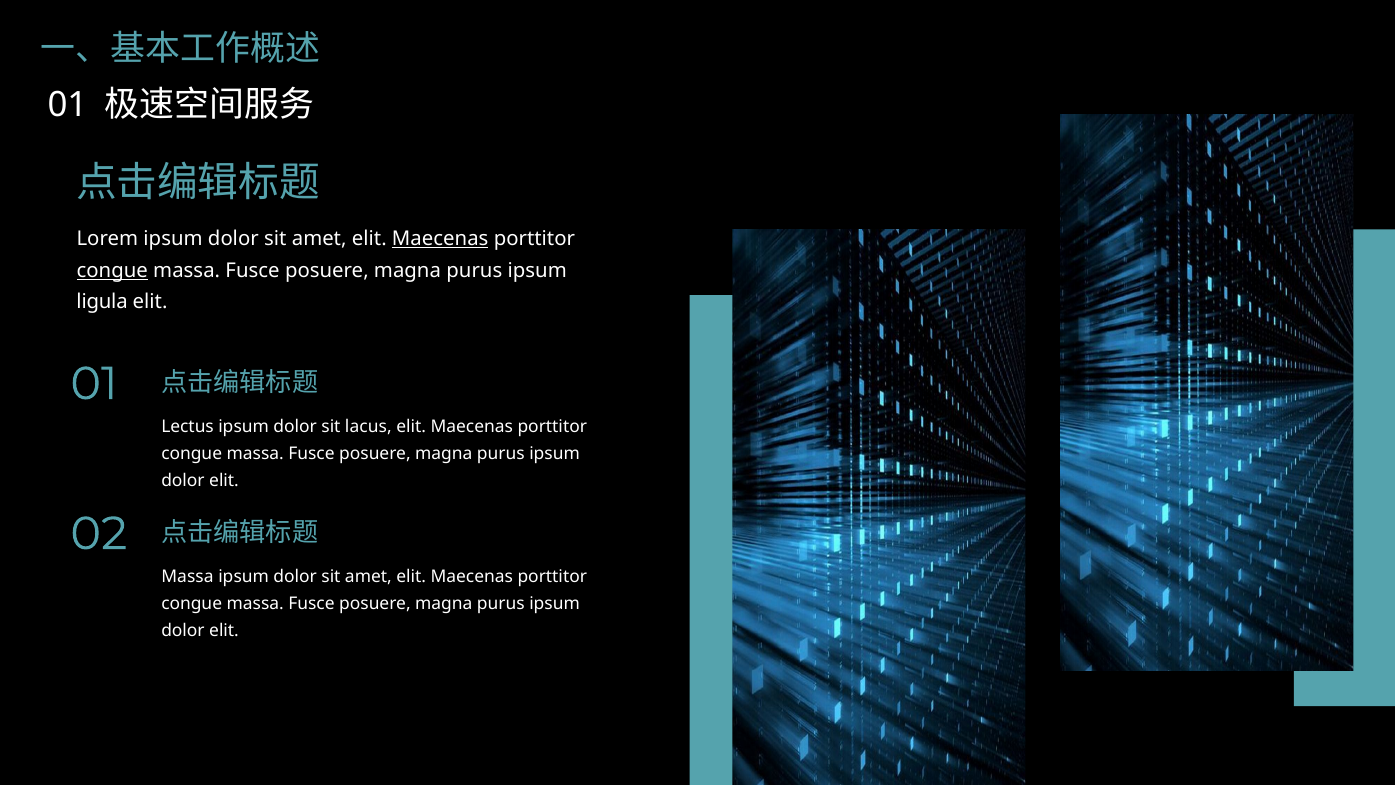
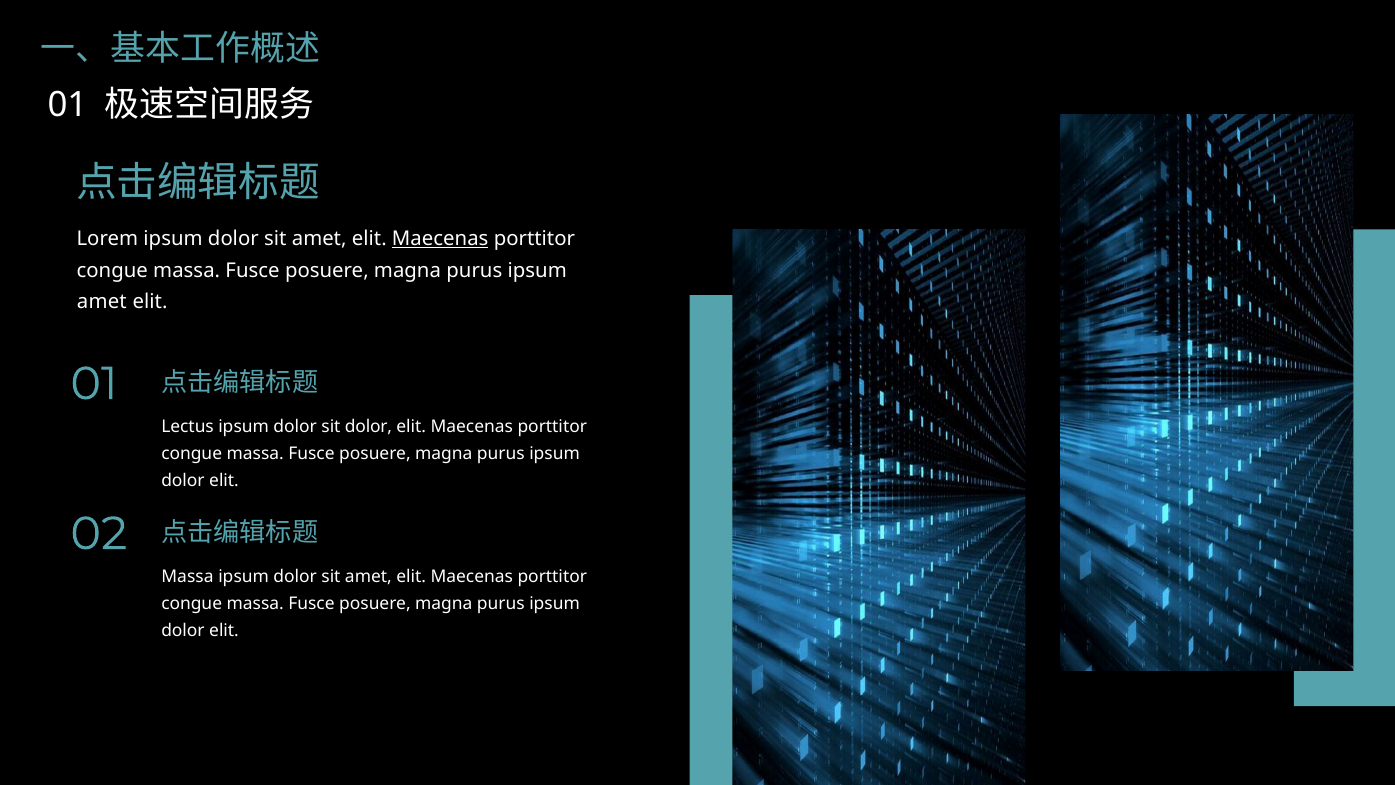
congue at (112, 270) underline: present -> none
ligula at (102, 302): ligula -> amet
sit lacus: lacus -> dolor
